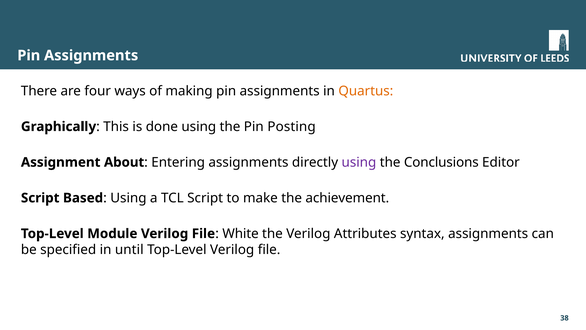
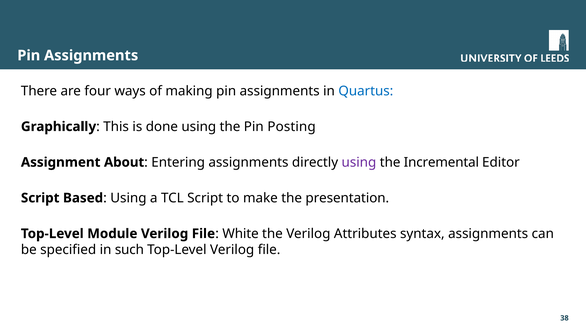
Quartus colour: orange -> blue
Conclusions: Conclusions -> Incremental
achievement: achievement -> presentation
until: until -> such
